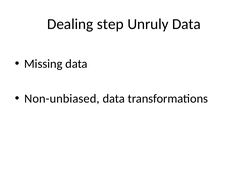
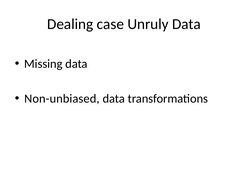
step: step -> case
